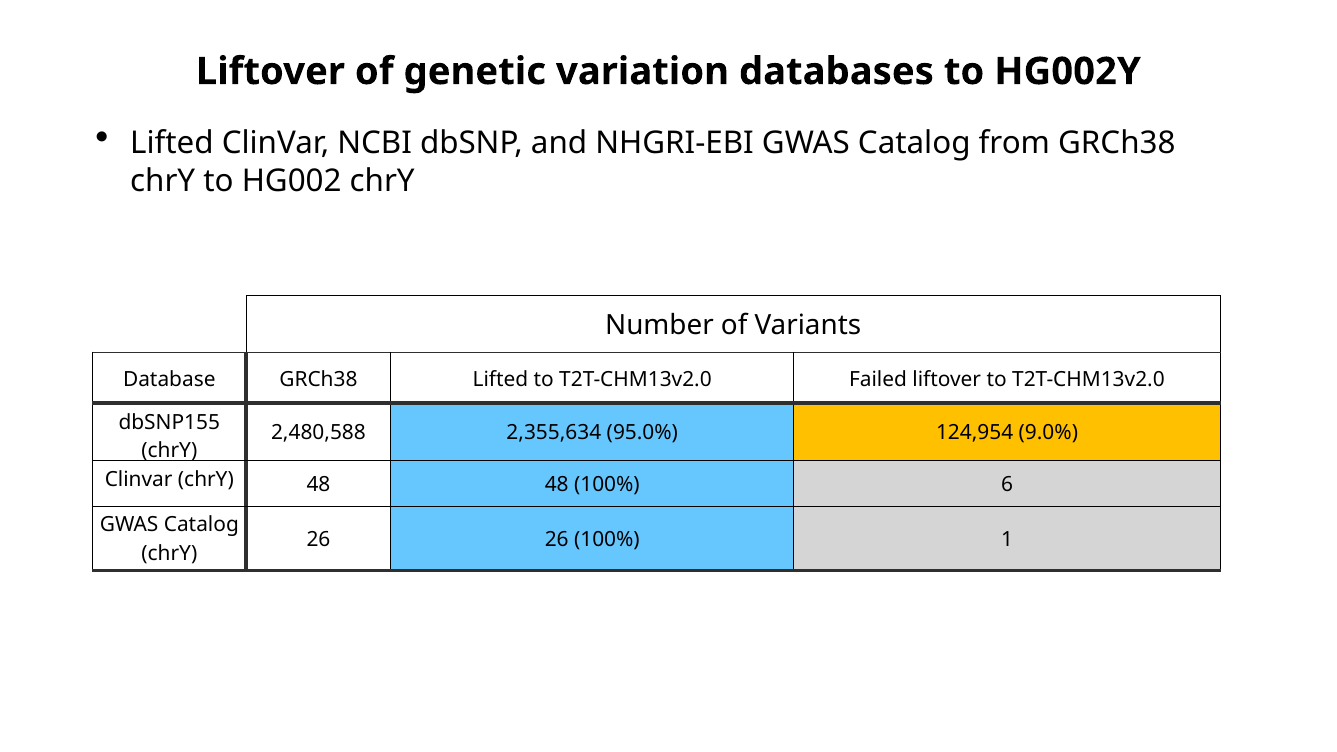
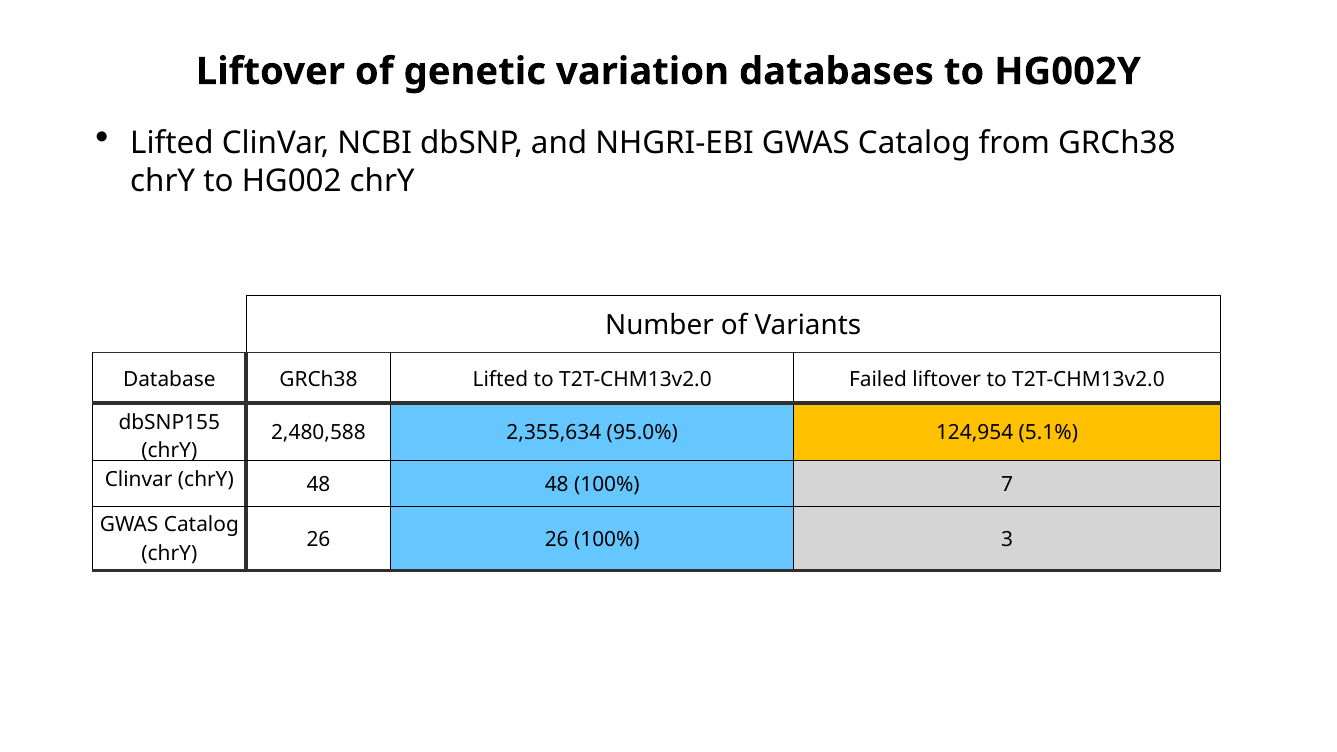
9.0%: 9.0% -> 5.1%
6: 6 -> 7
1: 1 -> 3
